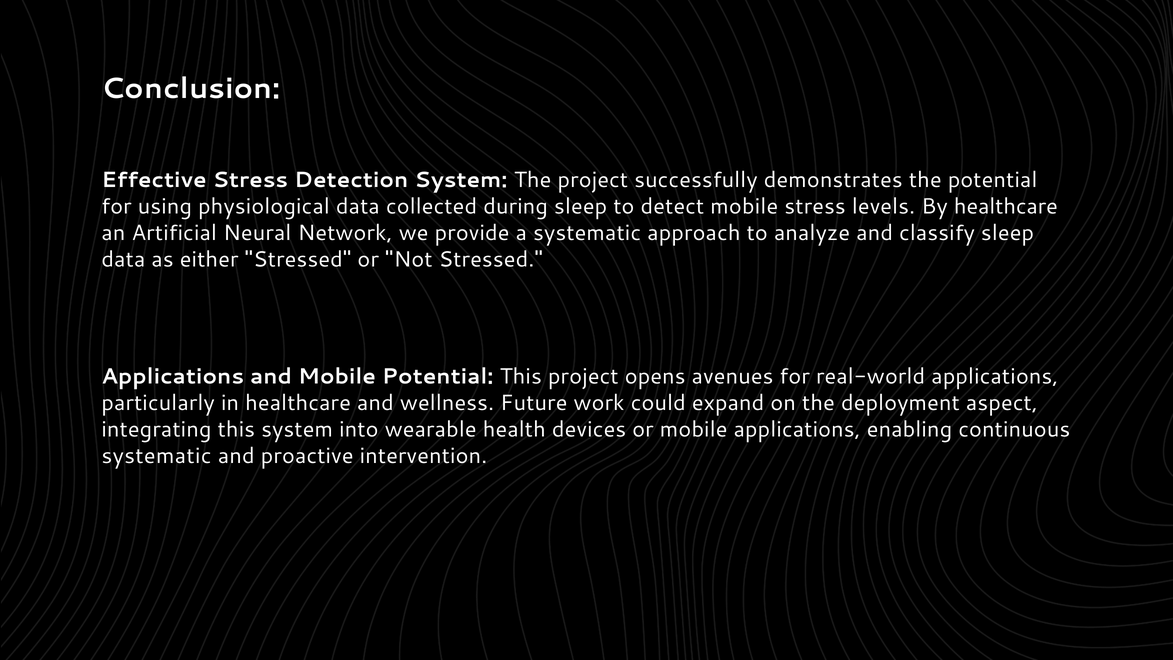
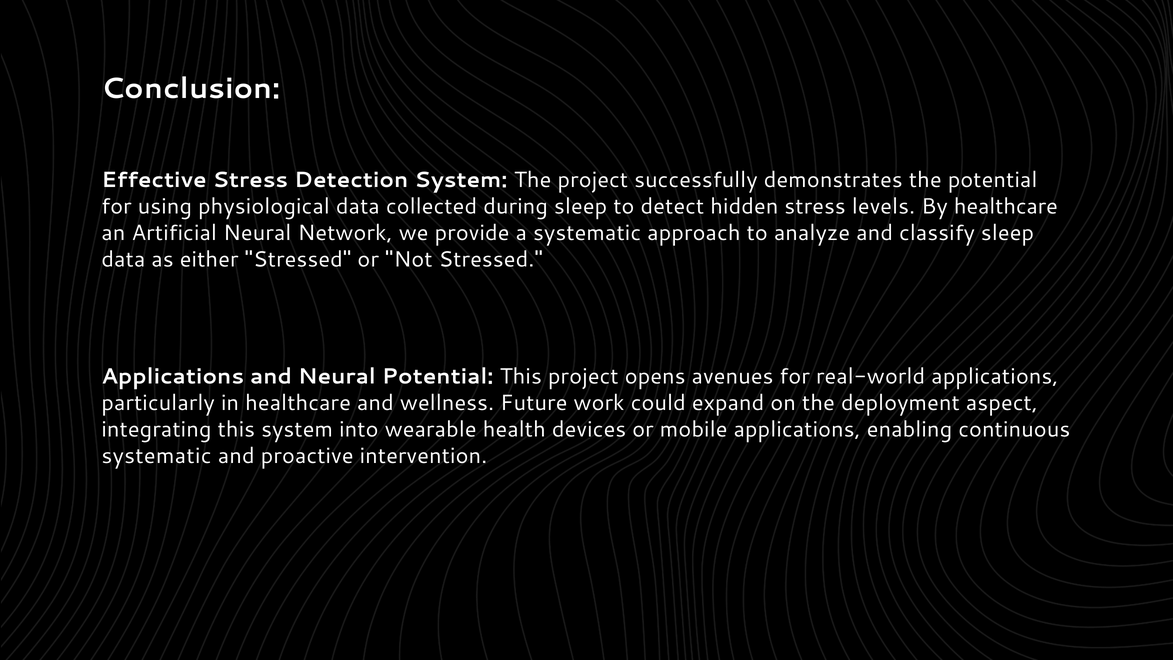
detect mobile: mobile -> hidden
and Mobile: Mobile -> Neural
